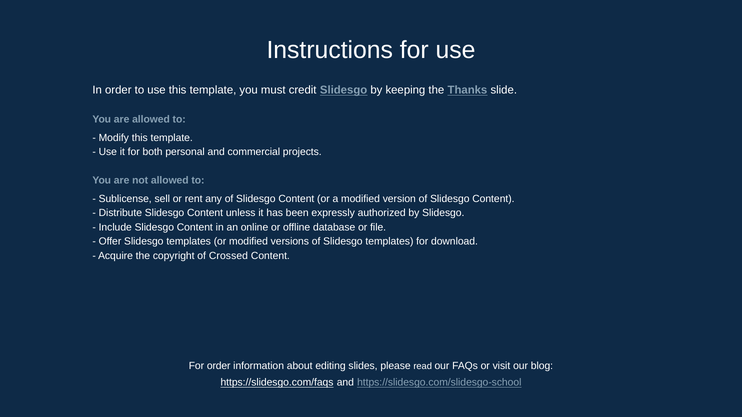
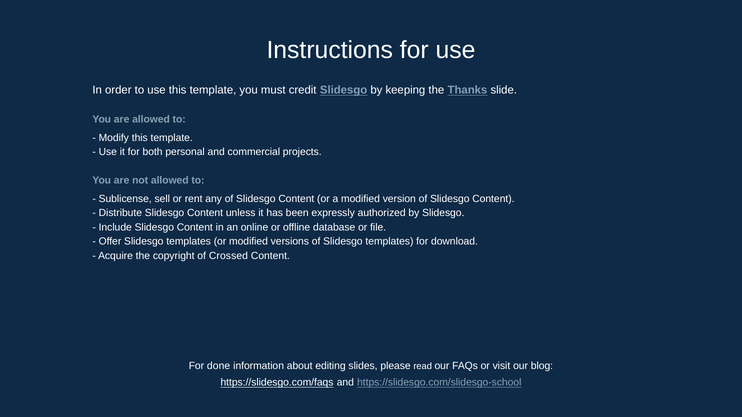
For order: order -> done
